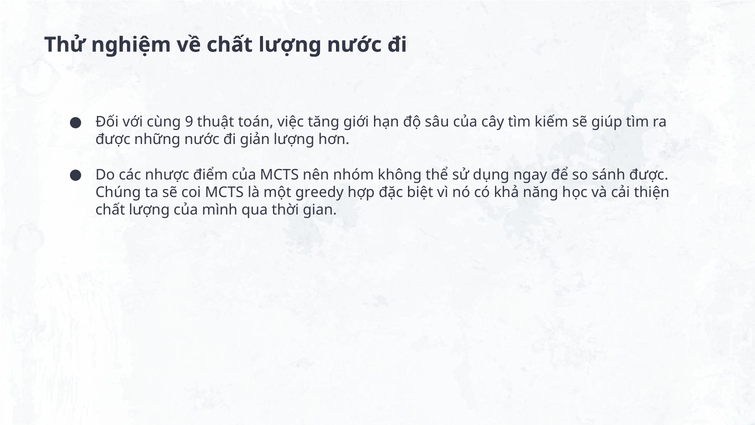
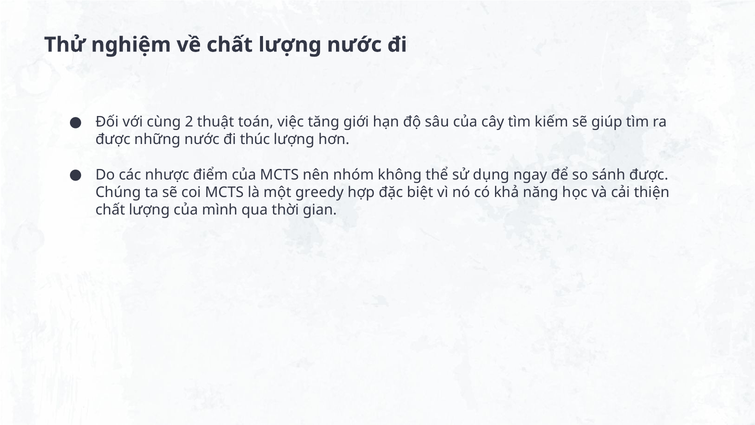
9: 9 -> 2
giản: giản -> thúc
